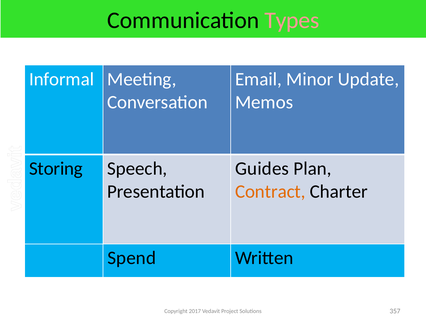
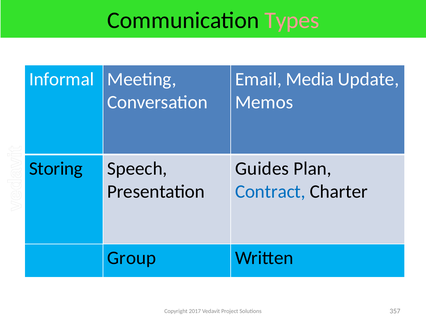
Minor: Minor -> Media
Contract colour: orange -> blue
Spend: Spend -> Group
